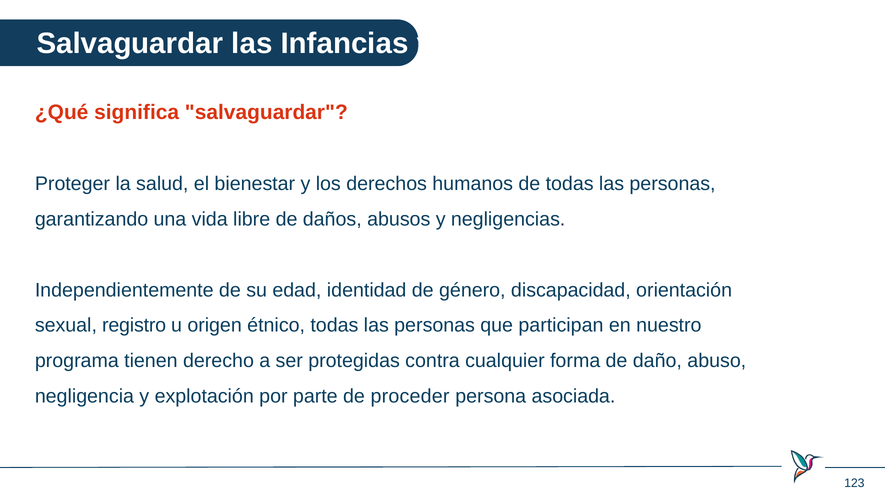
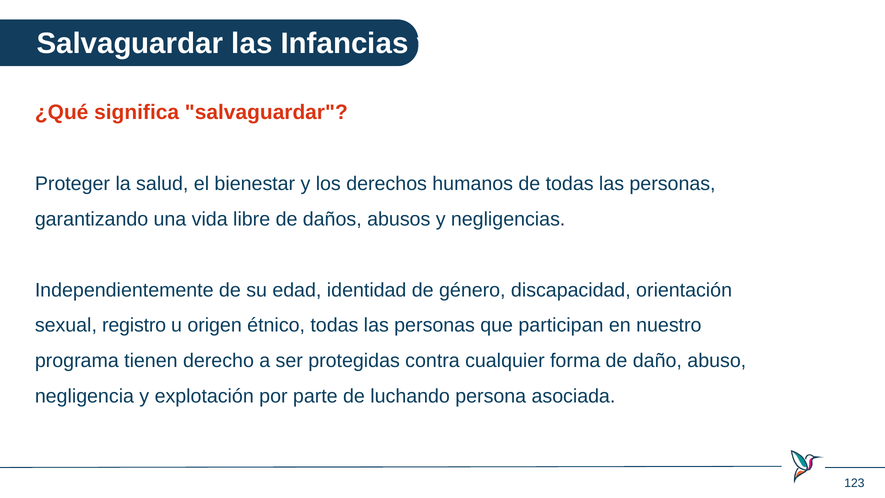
proceder: proceder -> luchando
